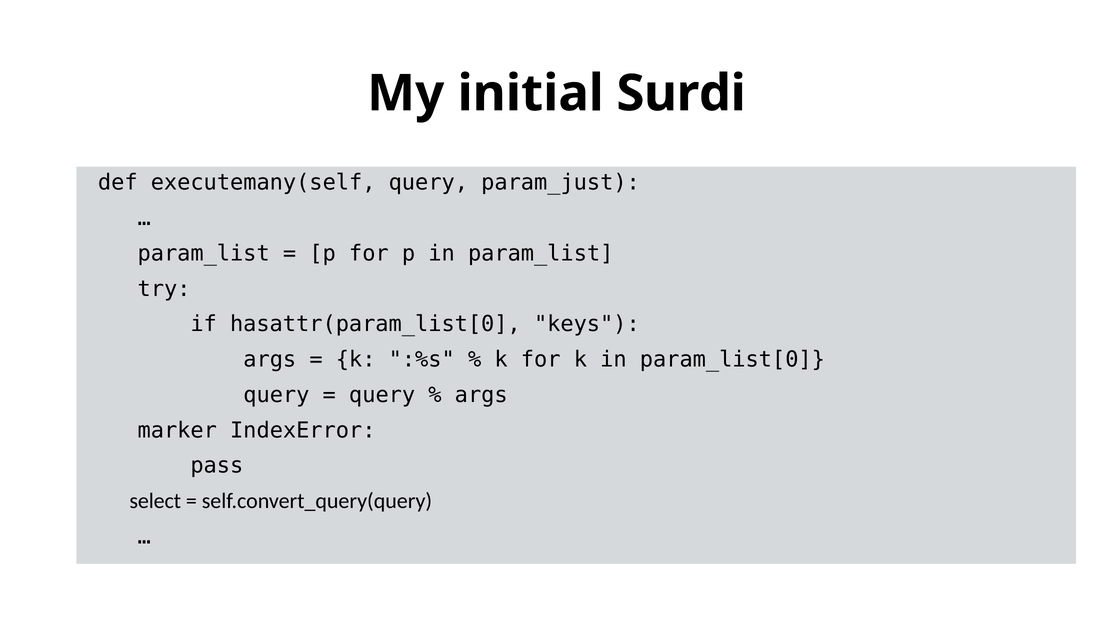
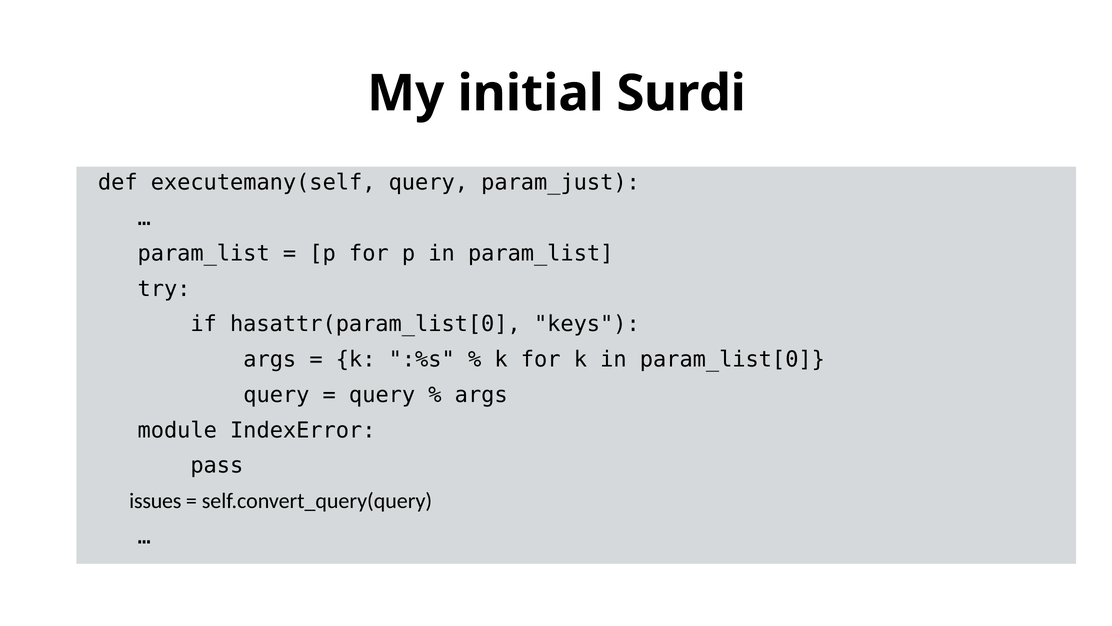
marker: marker -> module
select: select -> issues
